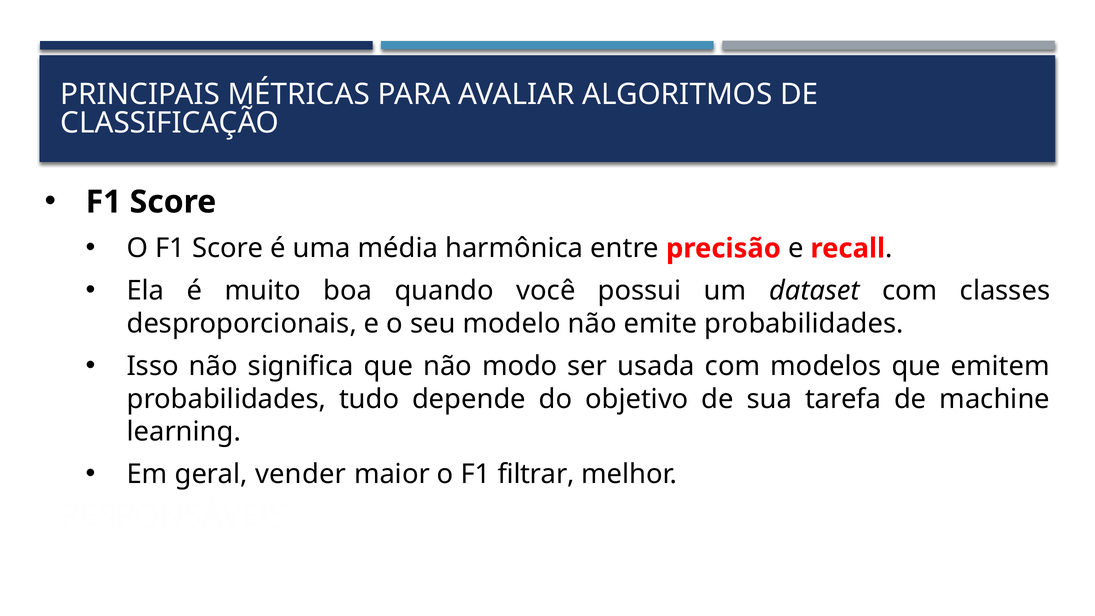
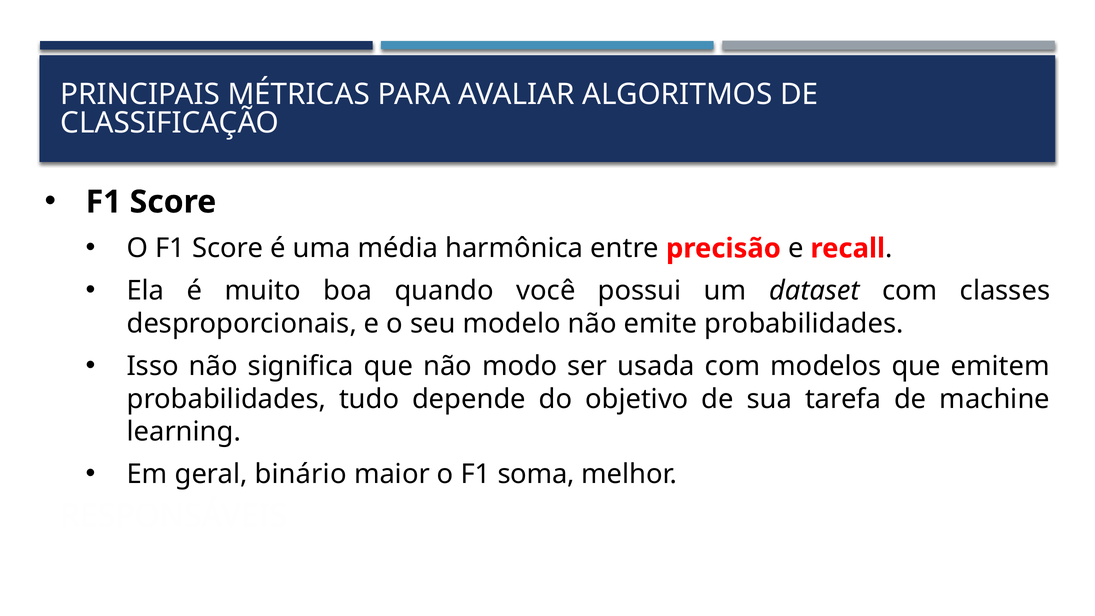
vender: vender -> binário
filtrar: filtrar -> soma
